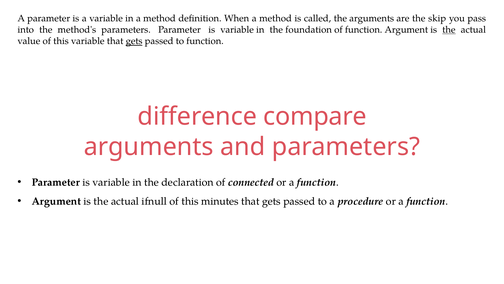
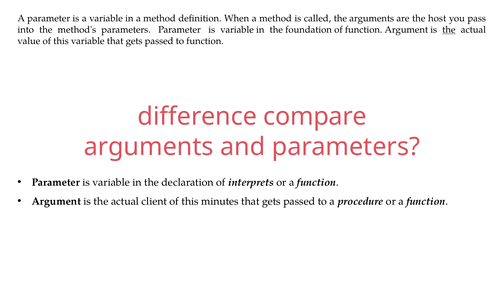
skip: skip -> host
gets at (134, 41) underline: present -> none
connected: connected -> interprets
ifnull: ifnull -> client
